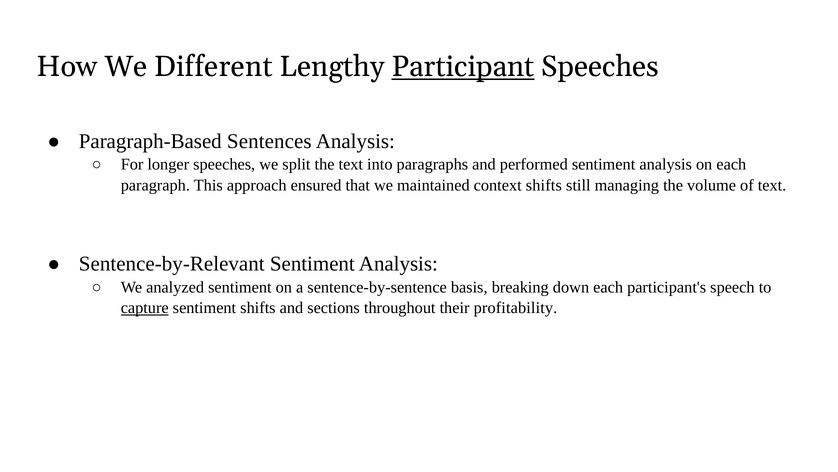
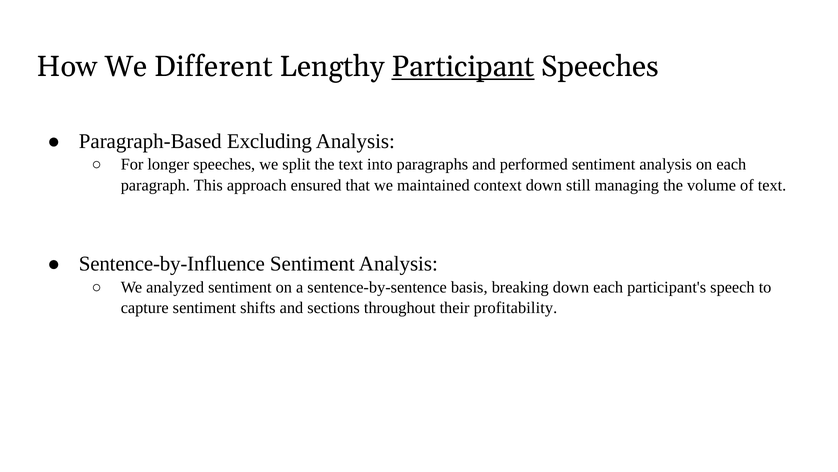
Sentences: Sentences -> Excluding
context shifts: shifts -> down
Sentence-by-Relevant: Sentence-by-Relevant -> Sentence-by-Influence
capture underline: present -> none
